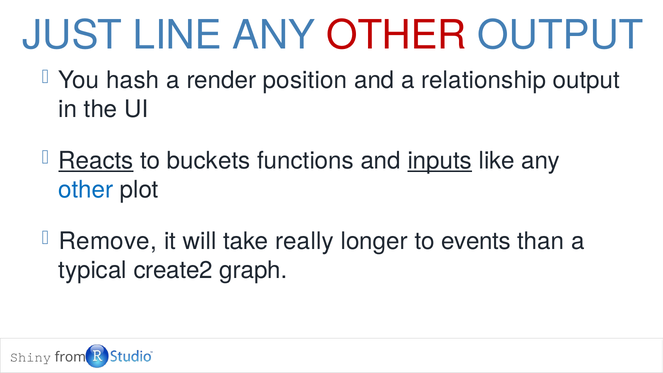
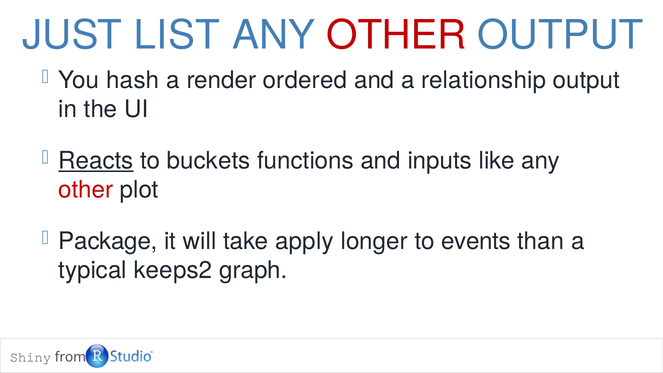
LINE: LINE -> LIST
position: position -> ordered
inputs underline: present -> none
other at (86, 190) colour: blue -> red
Remove: Remove -> Package
really: really -> apply
create2: create2 -> keeps2
